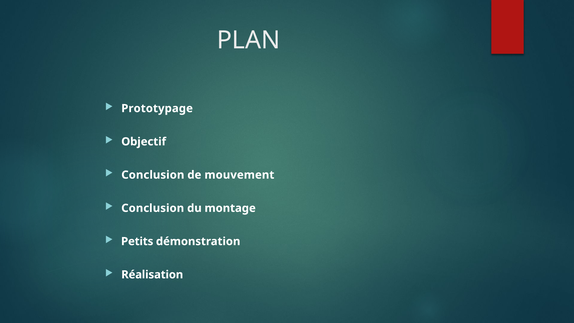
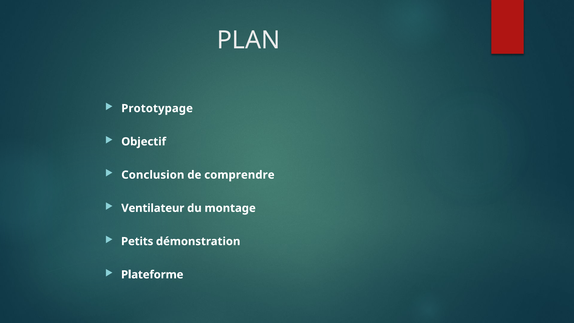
mouvement: mouvement -> comprendre
Conclusion at (153, 208): Conclusion -> Ventilateur
Réalisation: Réalisation -> Plateforme
